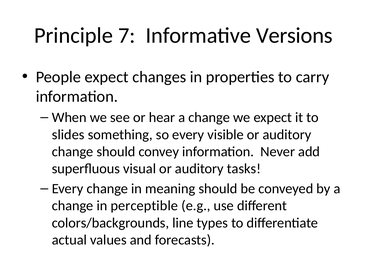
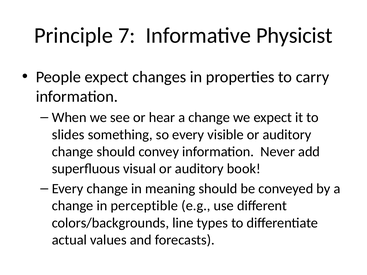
Versions: Versions -> Physicist
tasks: tasks -> book
